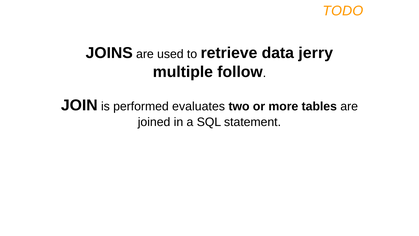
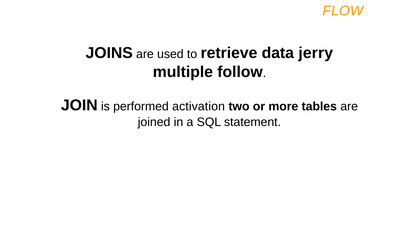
TODO: TODO -> FLOW
evaluates: evaluates -> activation
